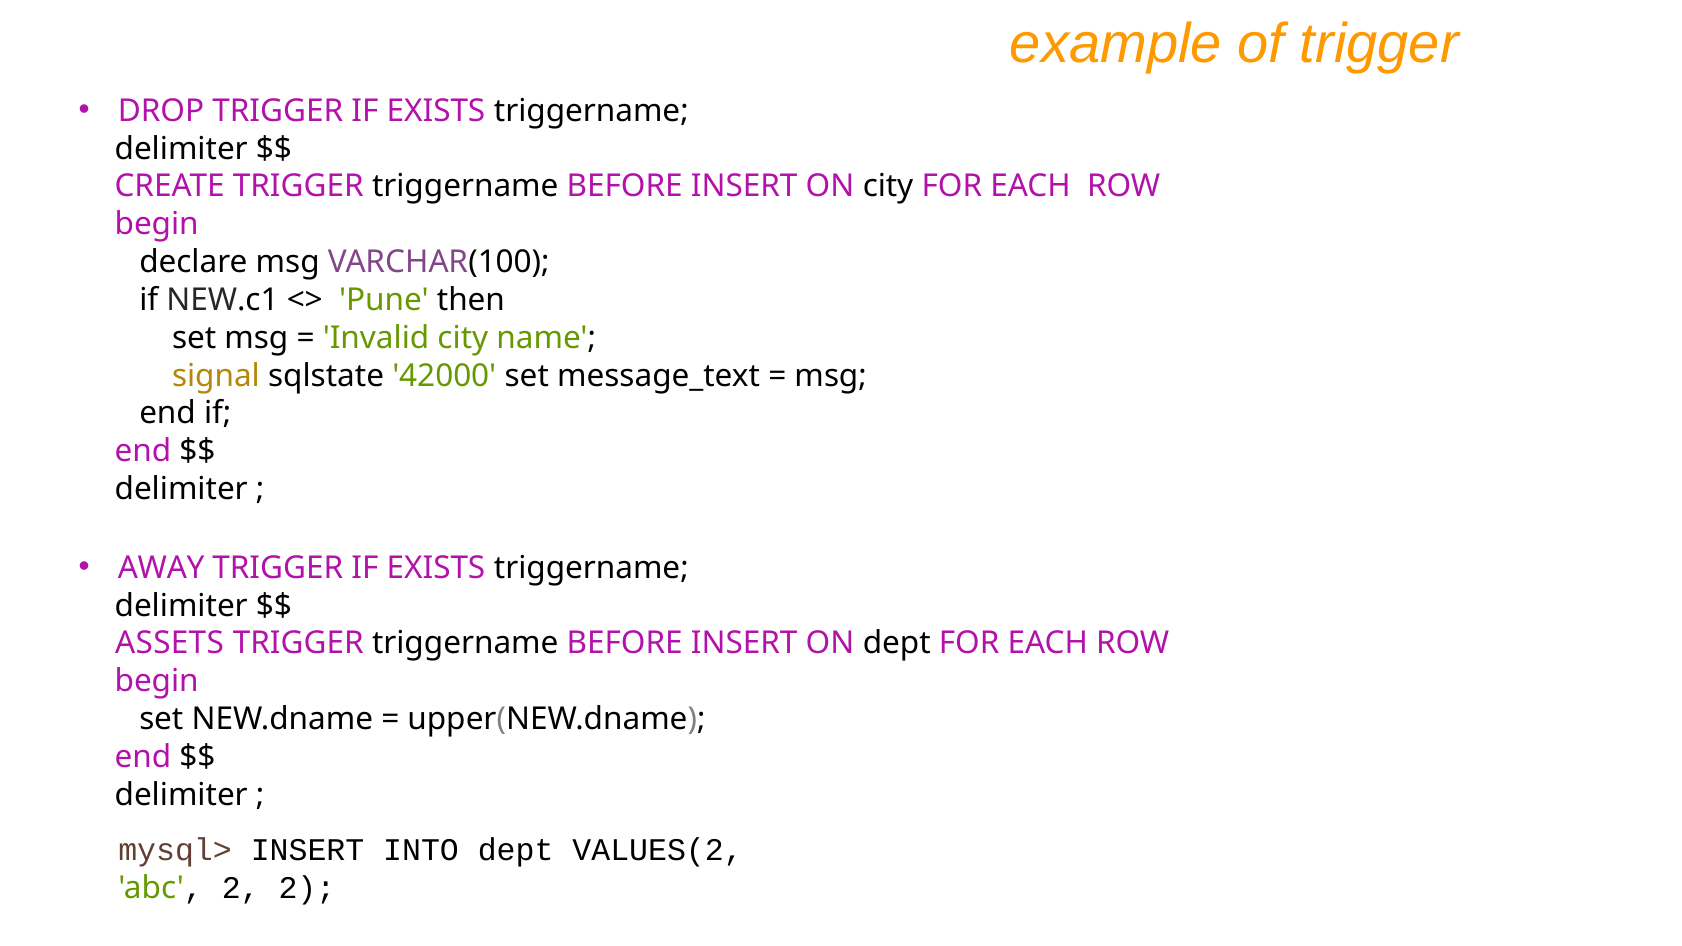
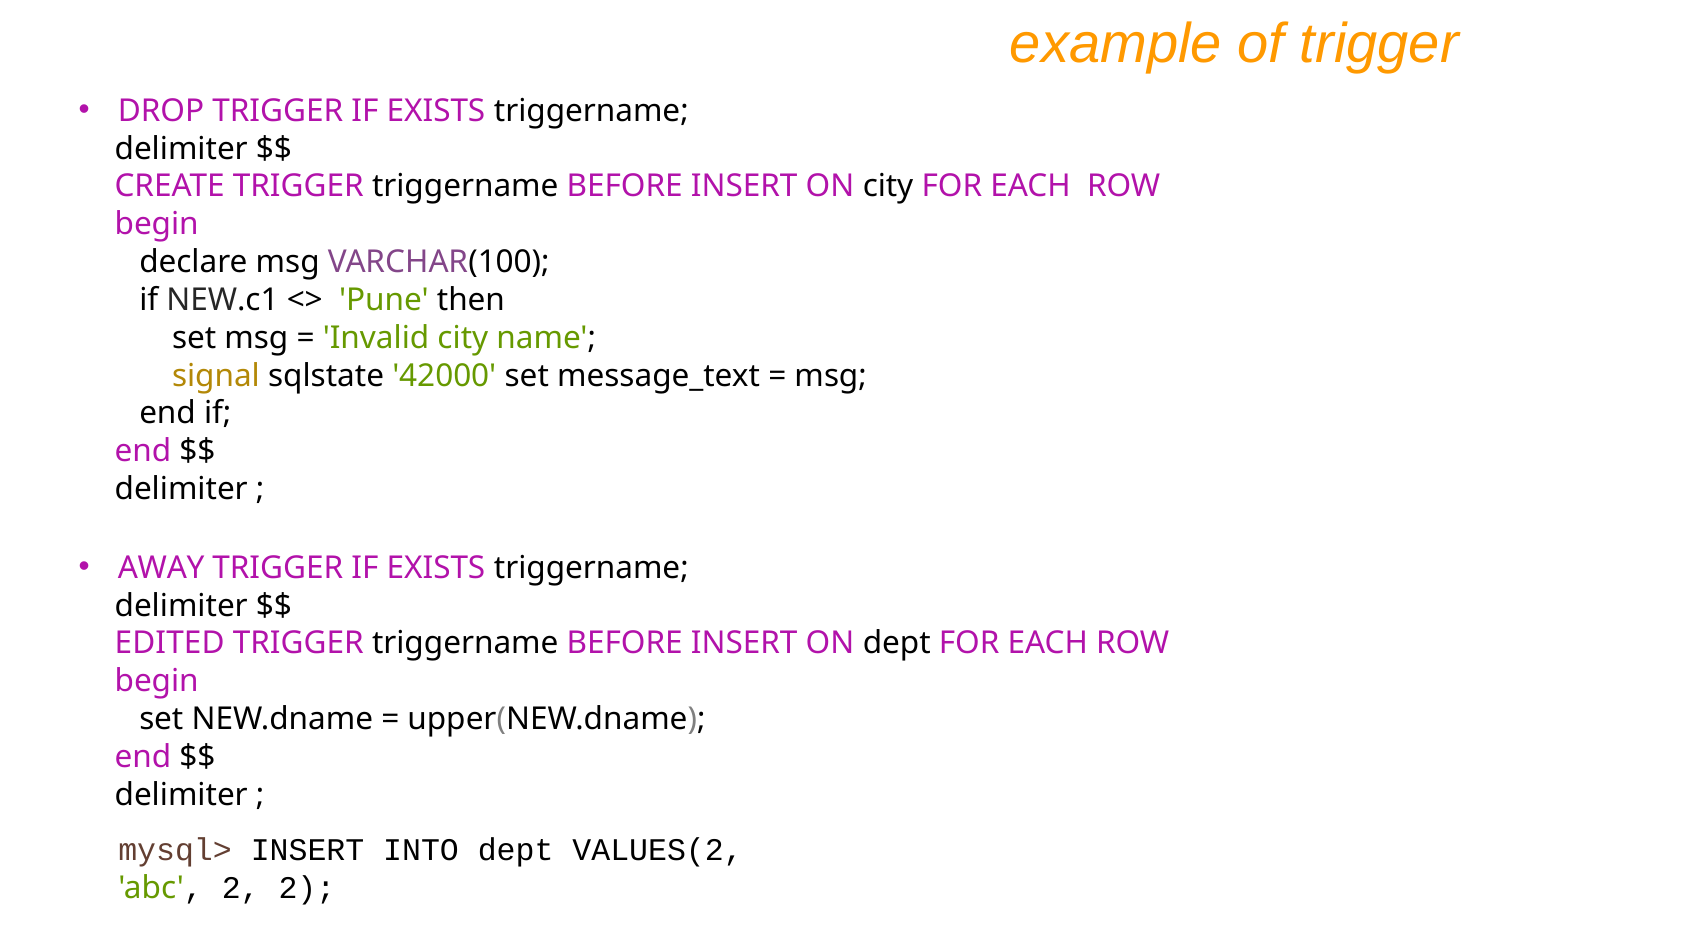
ASSETS: ASSETS -> EDITED
